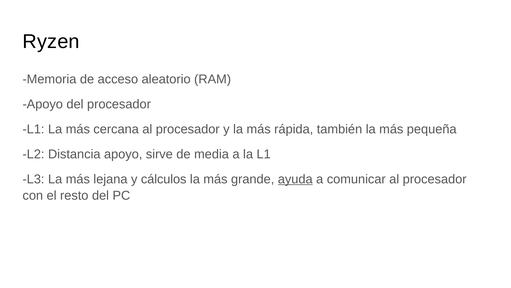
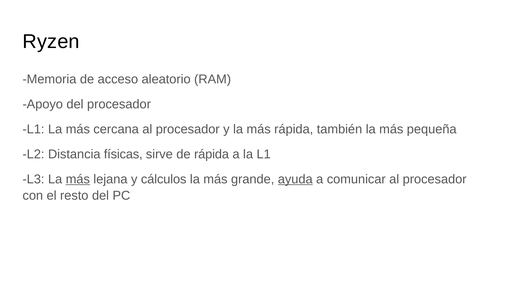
Distancia apoyo: apoyo -> físicas
de media: media -> rápida
más at (78, 179) underline: none -> present
